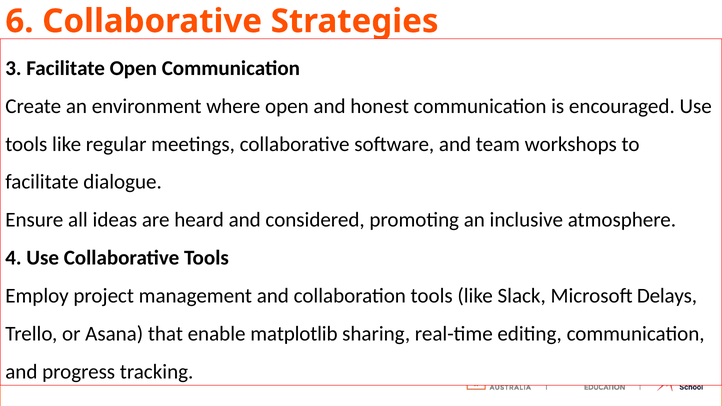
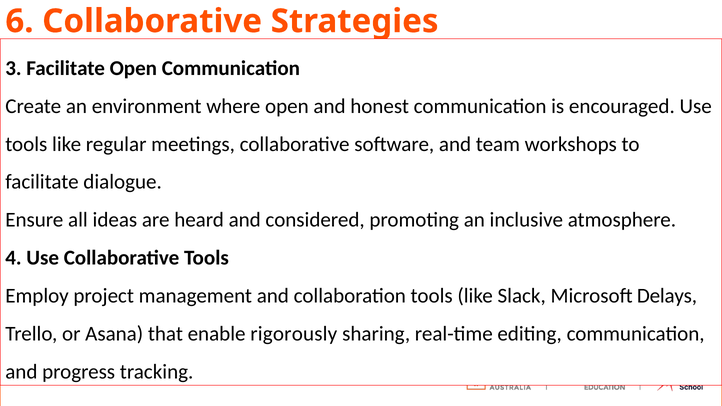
matplotlib: matplotlib -> rigorously
